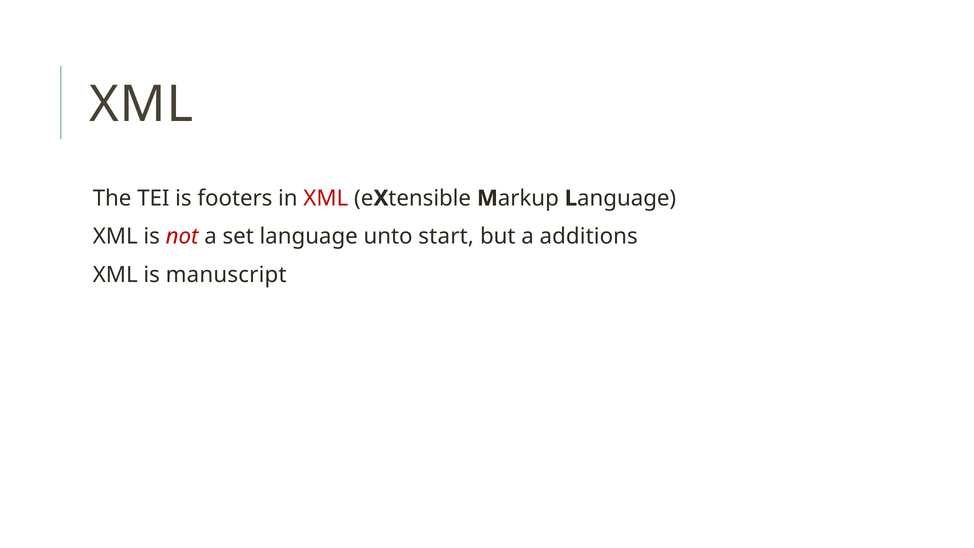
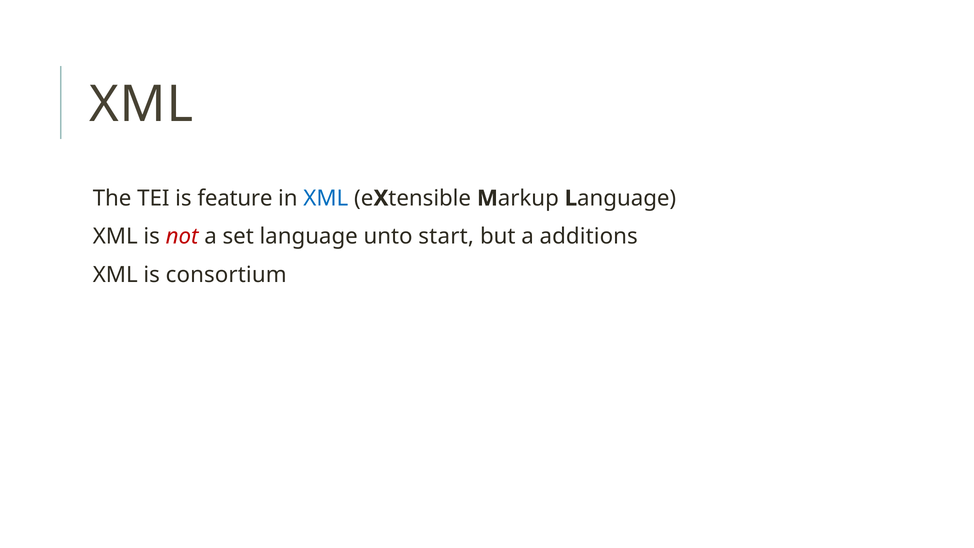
footers: footers -> feature
XML at (326, 198) colour: red -> blue
manuscript: manuscript -> consortium
